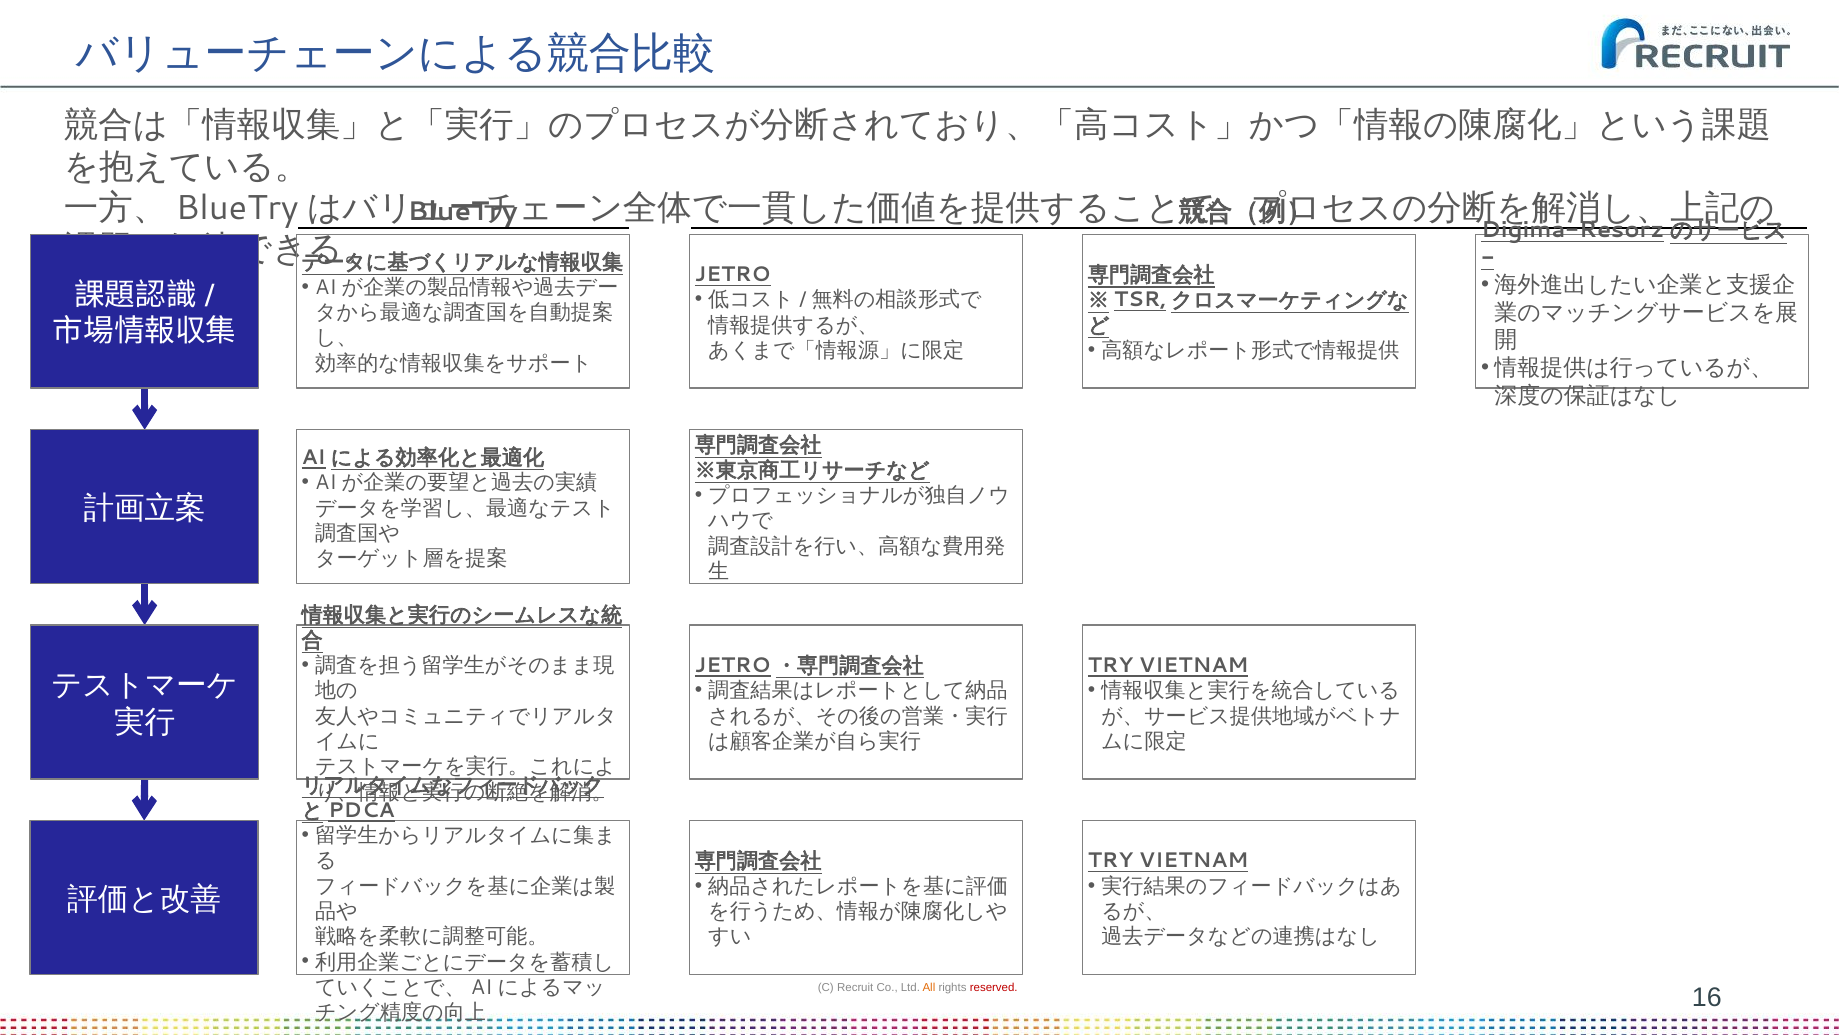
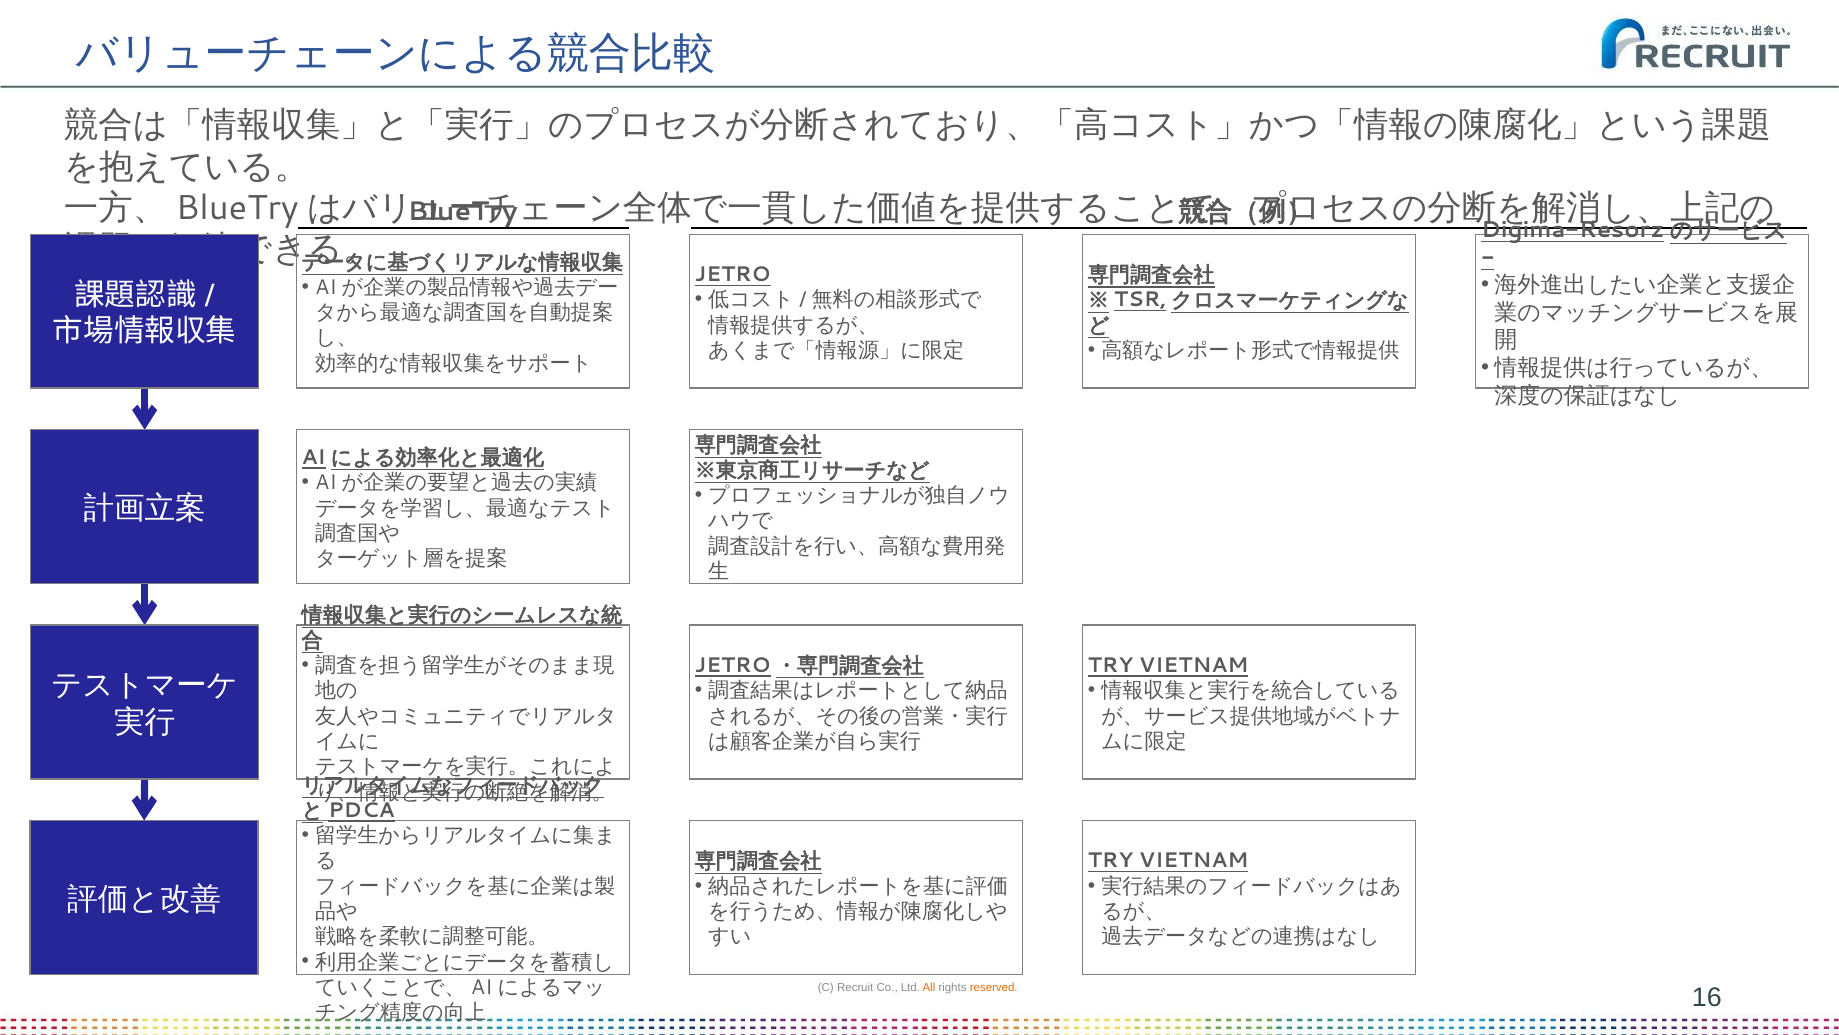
reserved colour: red -> orange
